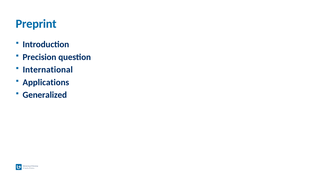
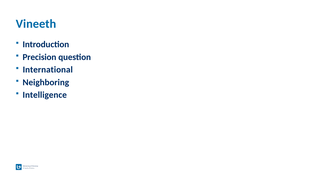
Preprint: Preprint -> Vineeth
Applications: Applications -> Neighboring
Generalized: Generalized -> Intelligence
